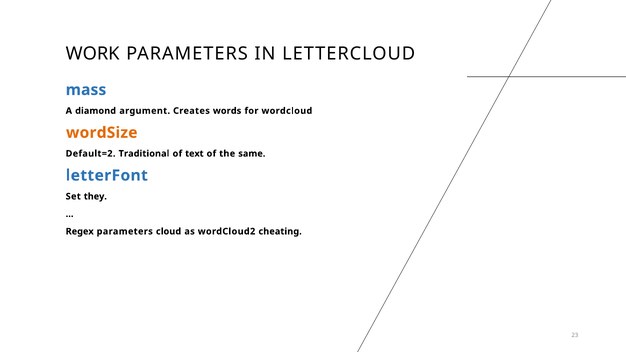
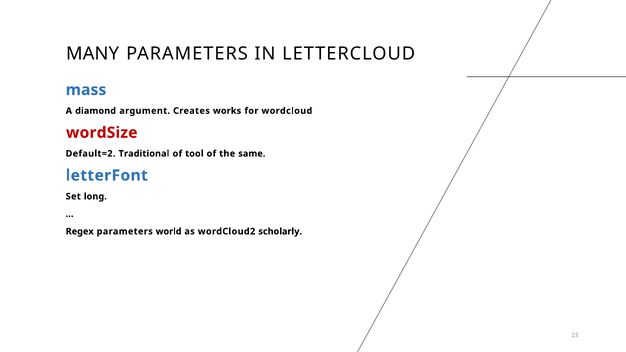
WORK: WORK -> MANY
words: words -> works
wordSize colour: orange -> red
text: text -> tool
they: they -> long
cloud: cloud -> world
cheating: cheating -> scholarly
